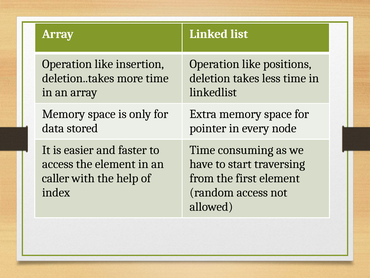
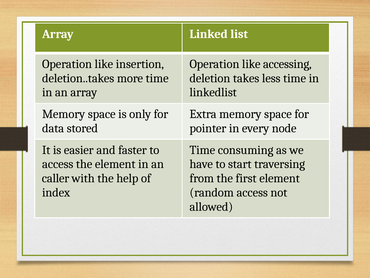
positions: positions -> accessing
